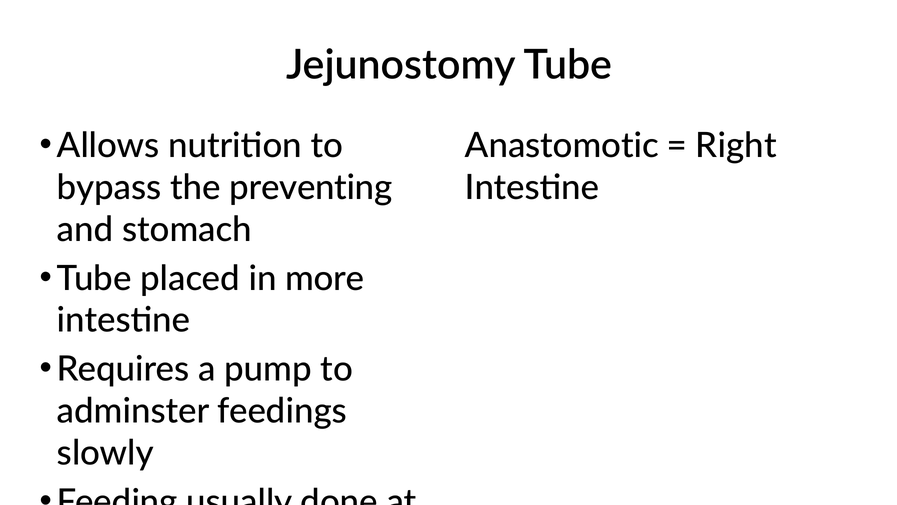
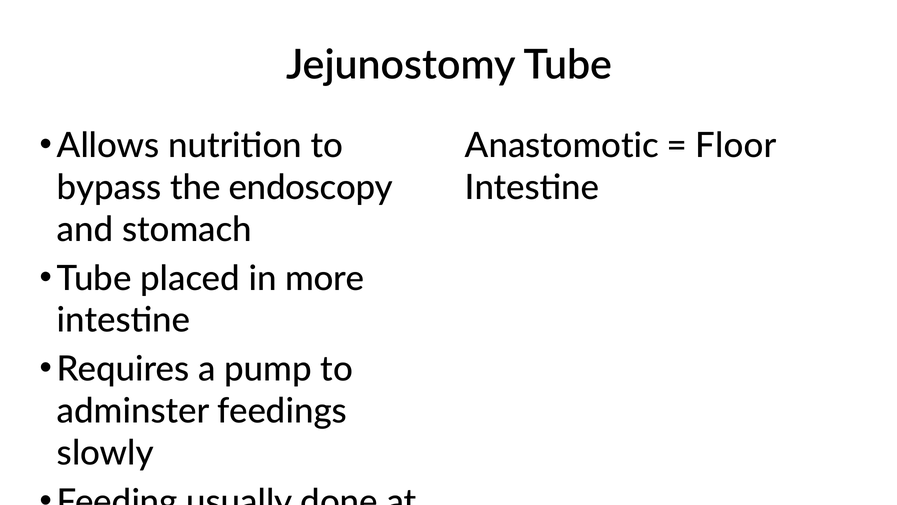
Right: Right -> Floor
preventing: preventing -> endoscopy
